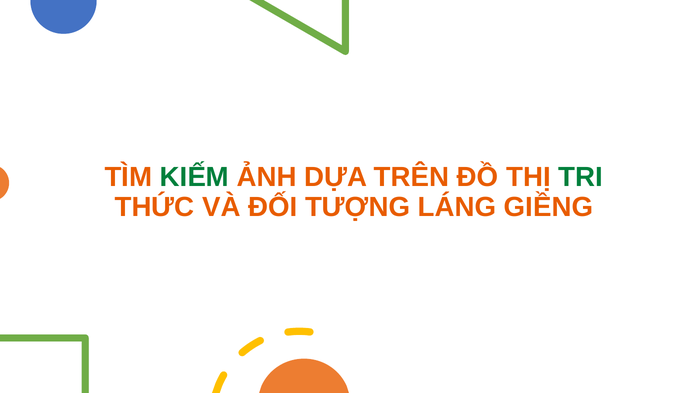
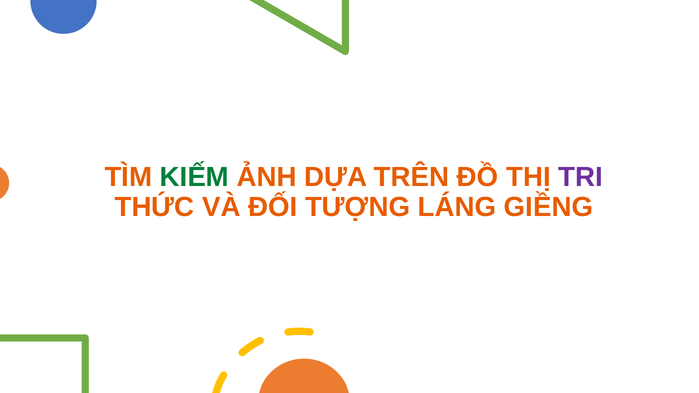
TRI colour: green -> purple
